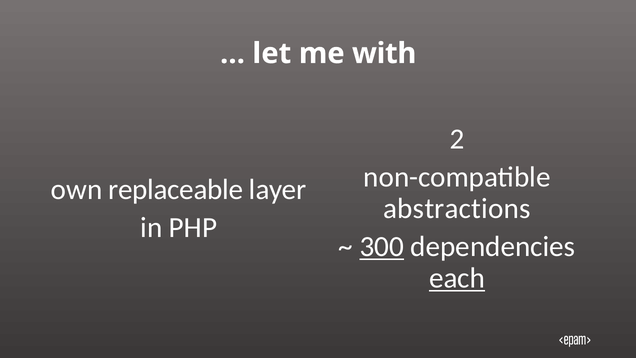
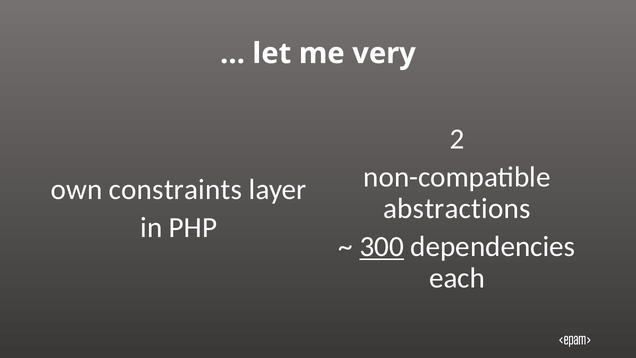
with: with -> very
replaceable: replaceable -> constraints
each underline: present -> none
